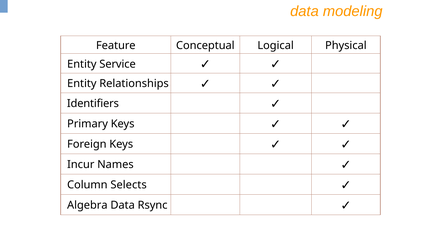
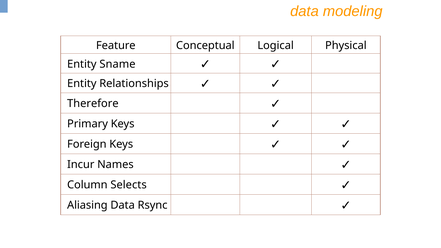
Service: Service -> Sname
Identifiers: Identifiers -> Therefore
Algebra: Algebra -> Aliasing
